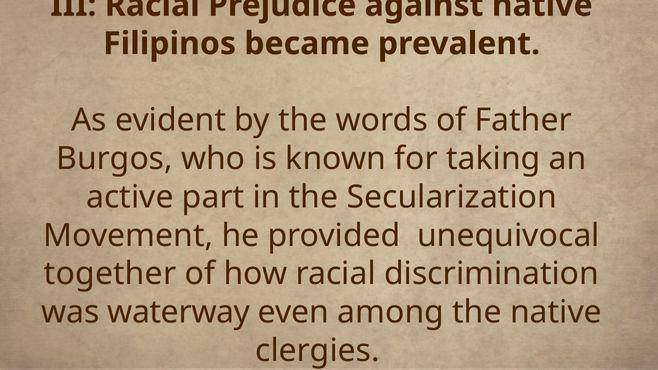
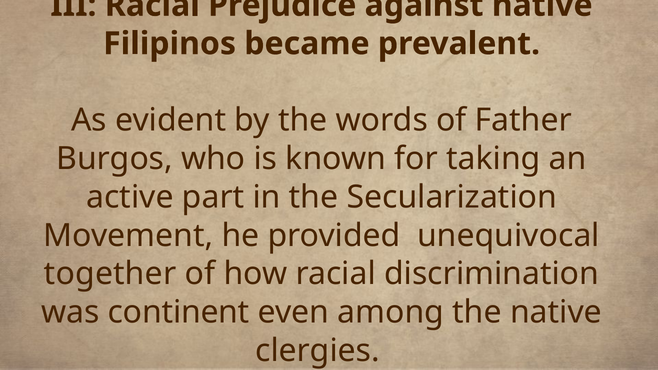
waterway: waterway -> continent
